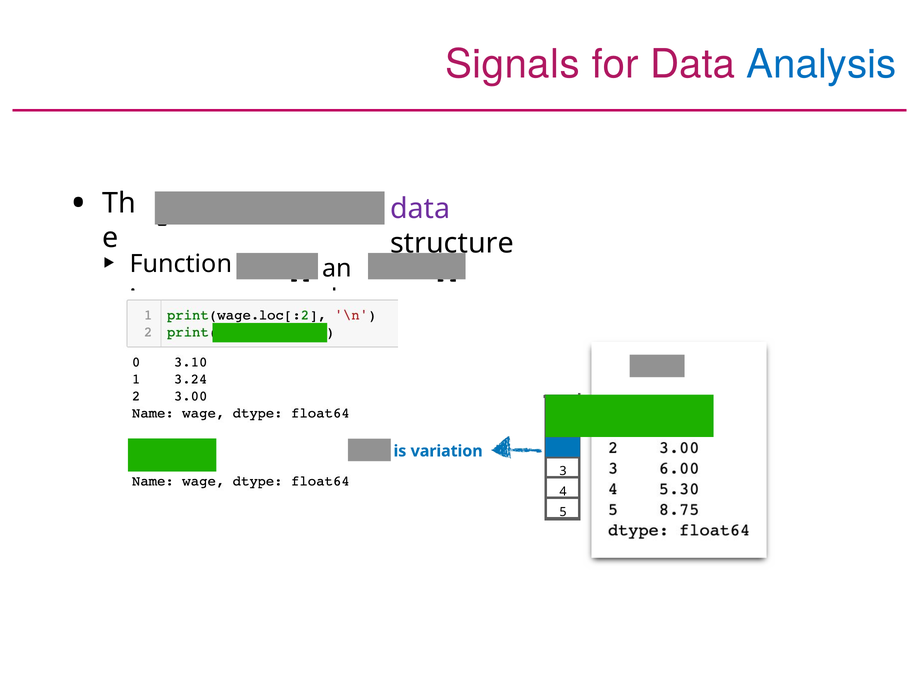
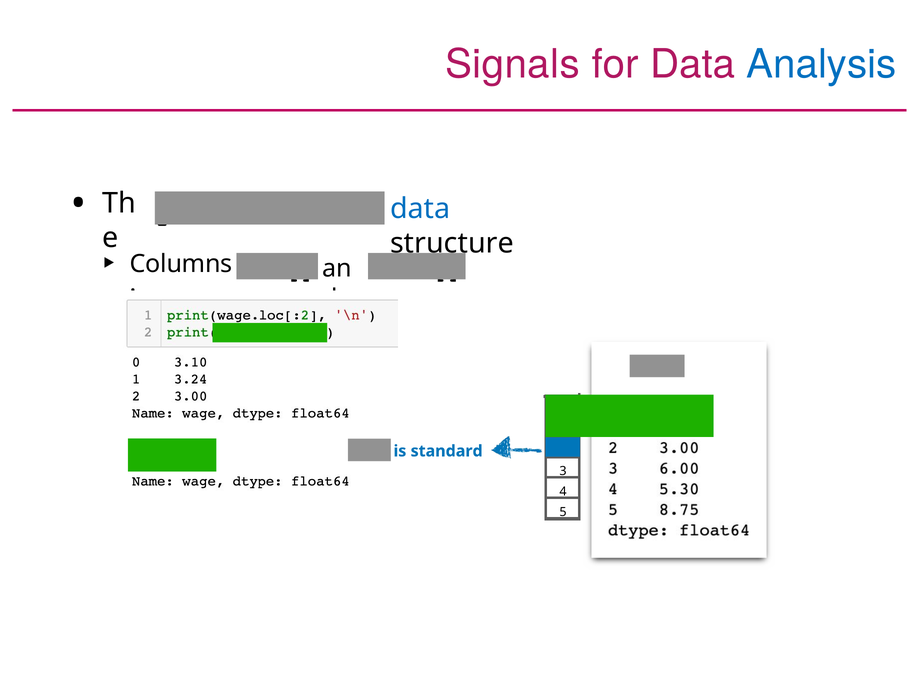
data at (420, 209) colour: purple -> blue
Function: Function -> Columns
variation: variation -> standard
